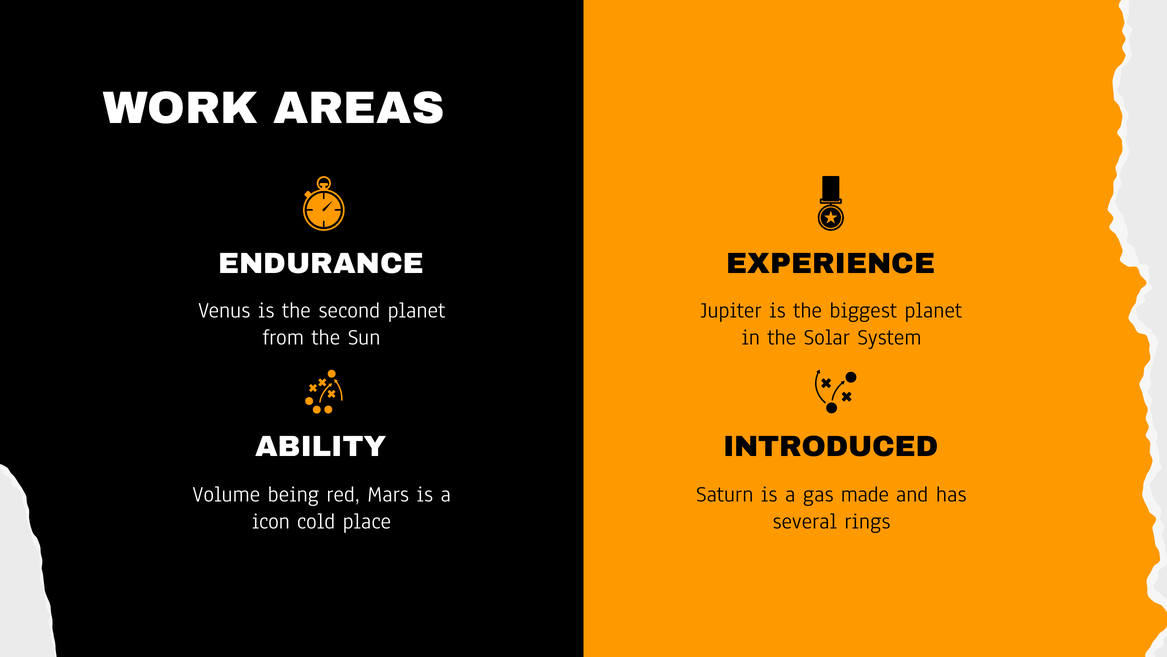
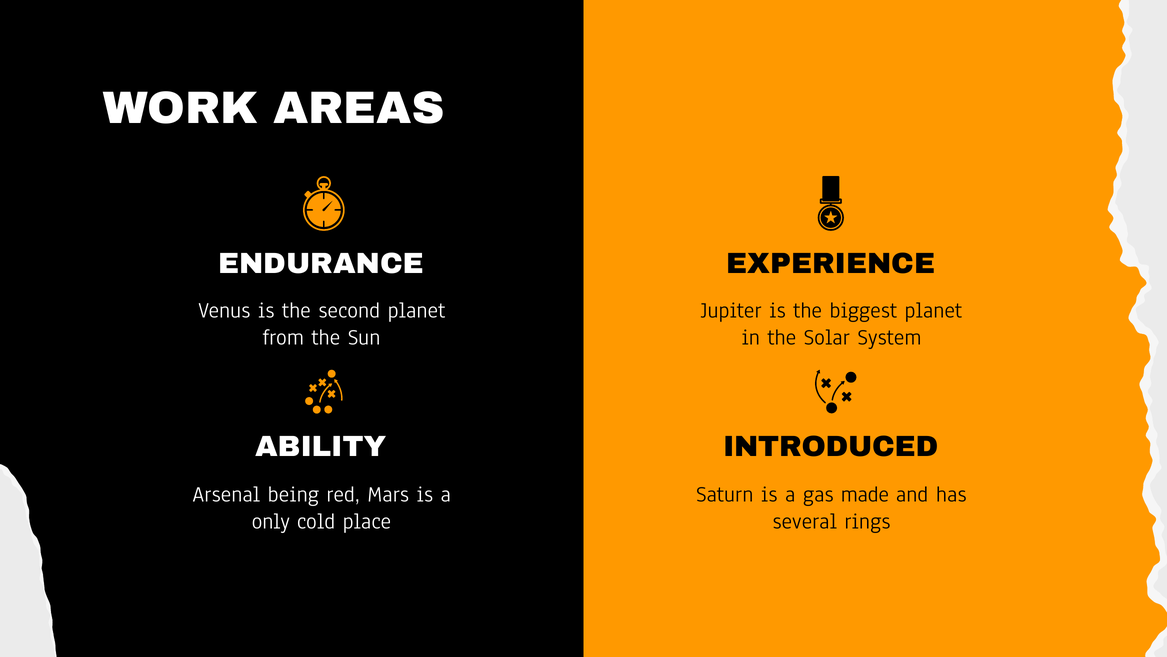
Volume: Volume -> Arsenal
icon: icon -> only
